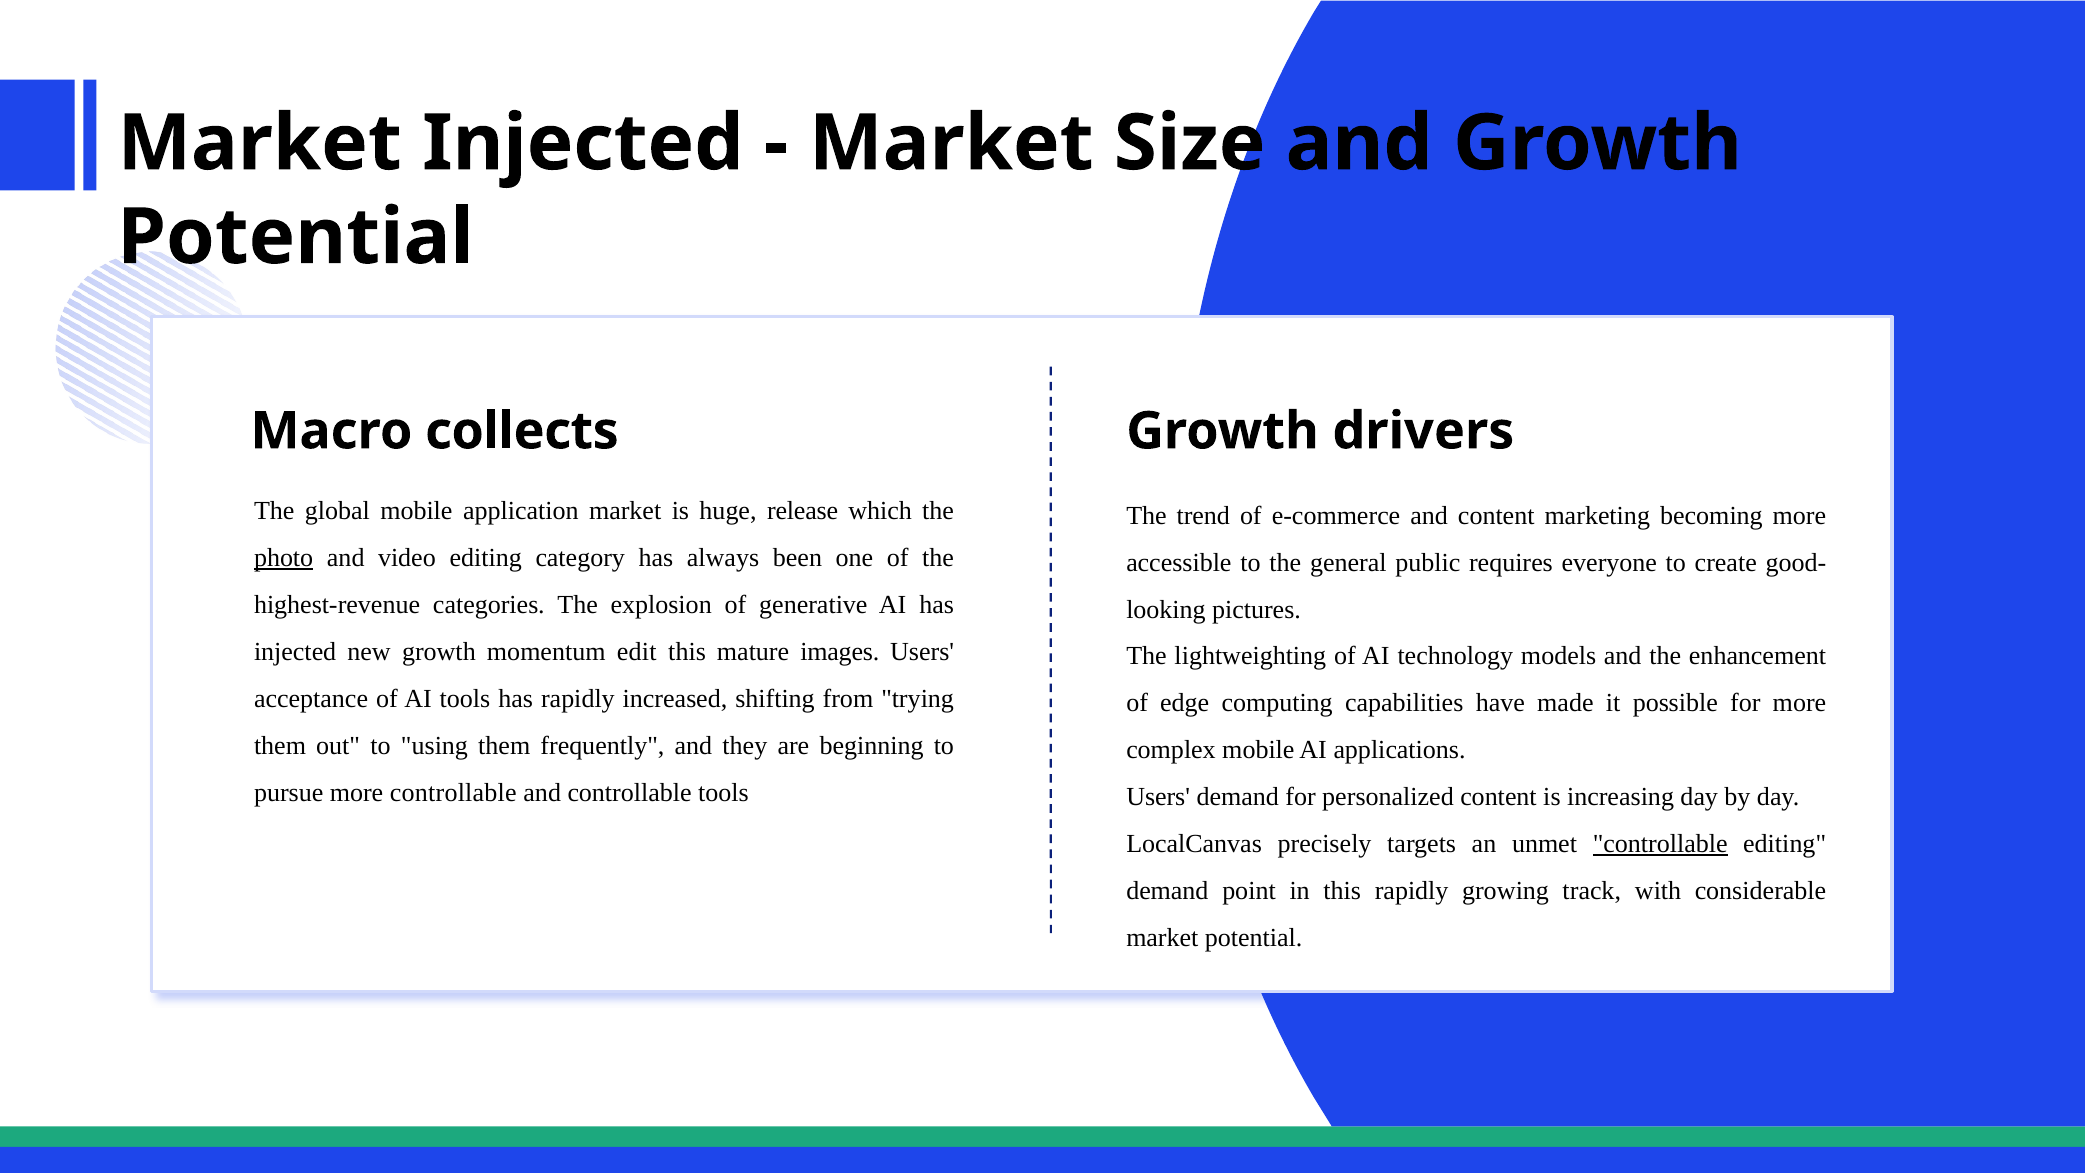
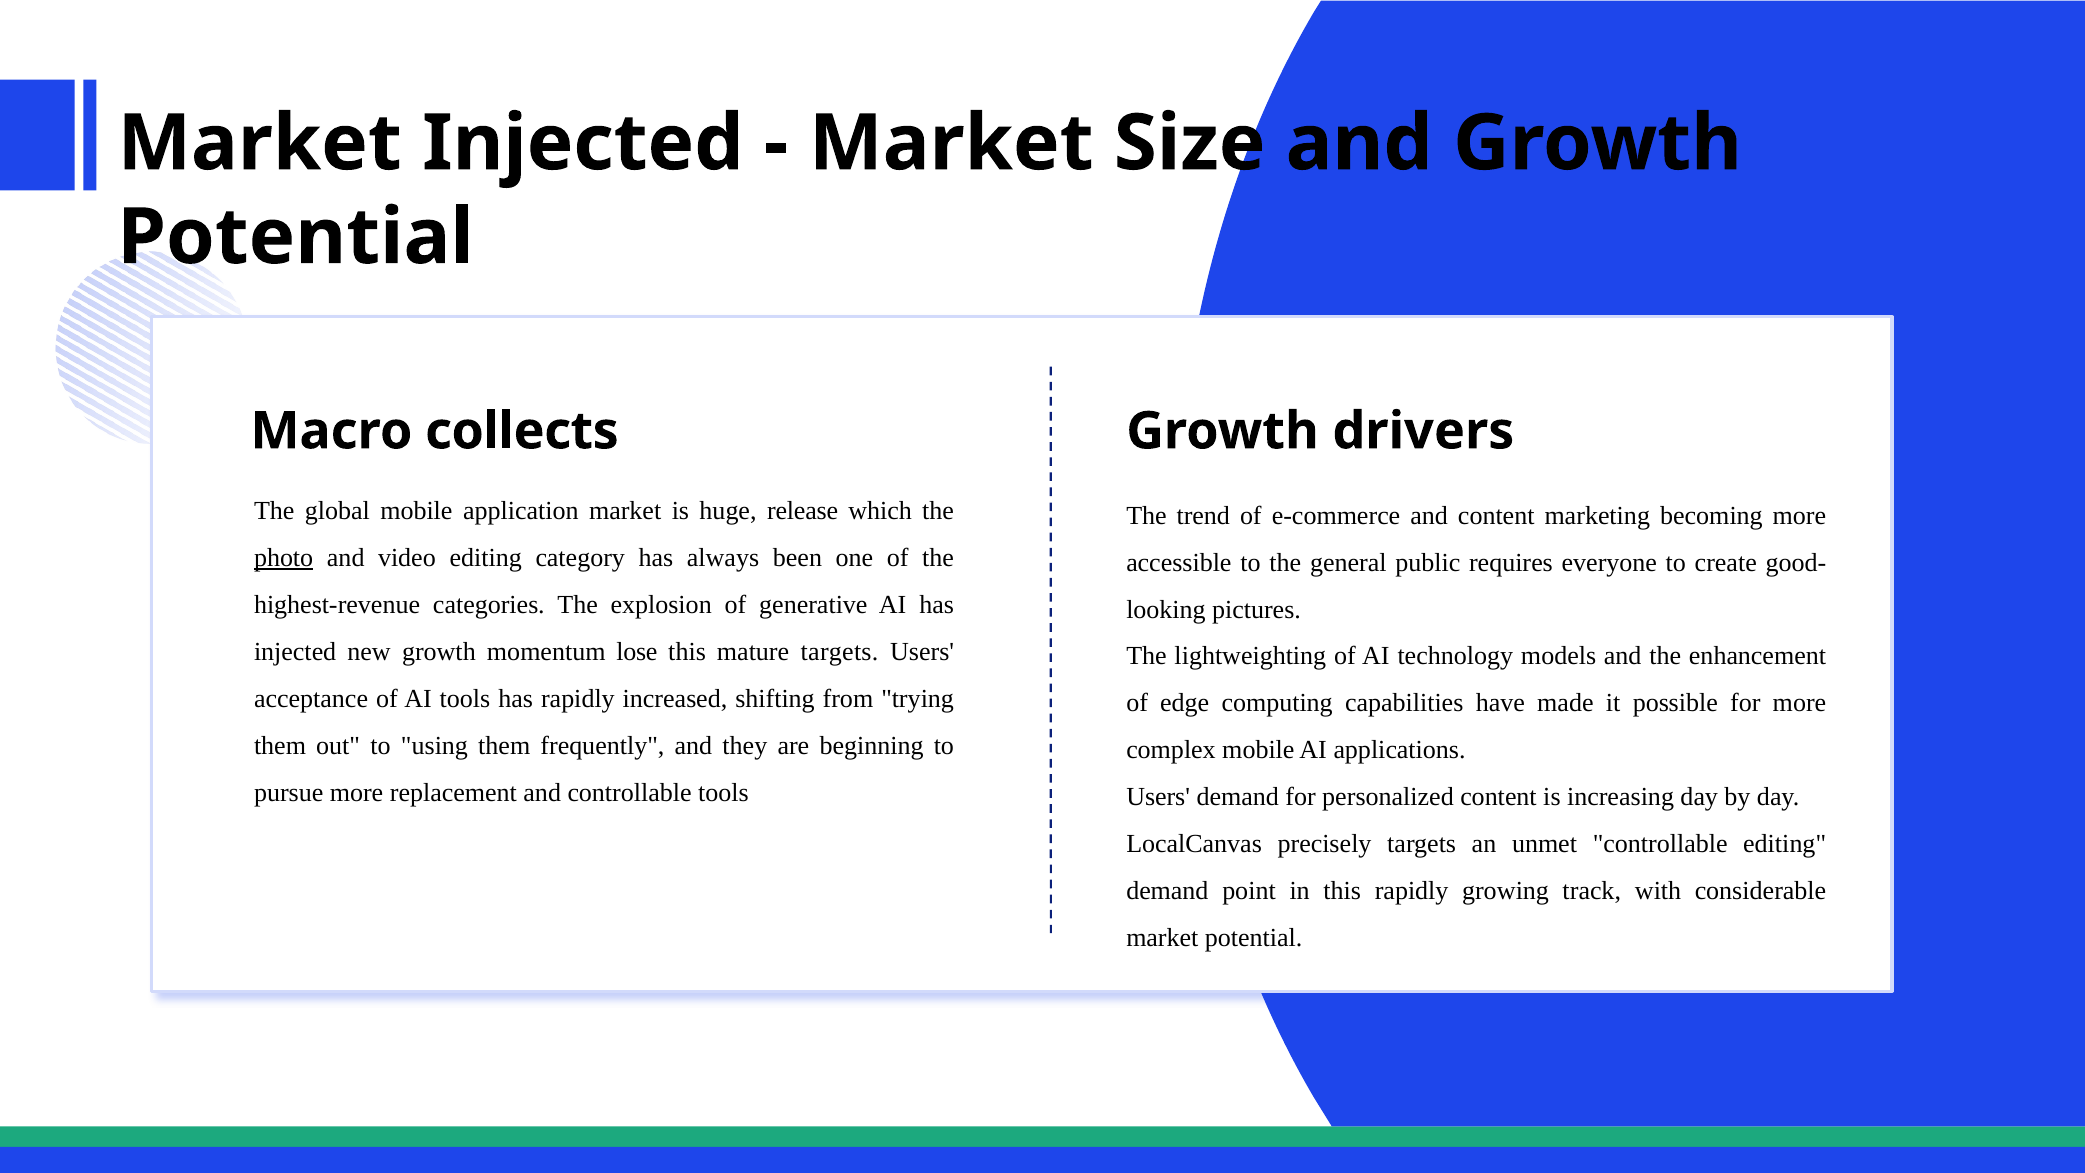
edit: edit -> lose
mature images: images -> targets
more controllable: controllable -> replacement
controllable at (1660, 844) underline: present -> none
